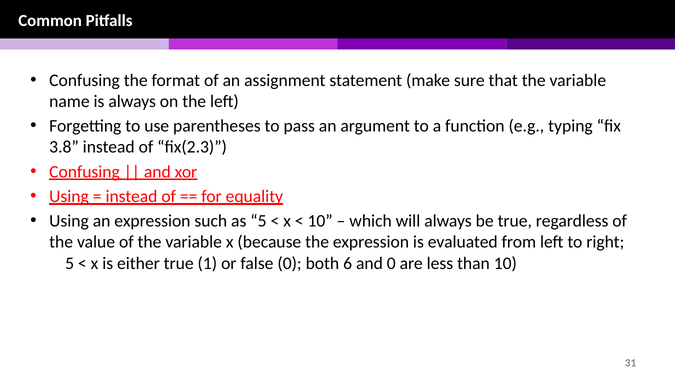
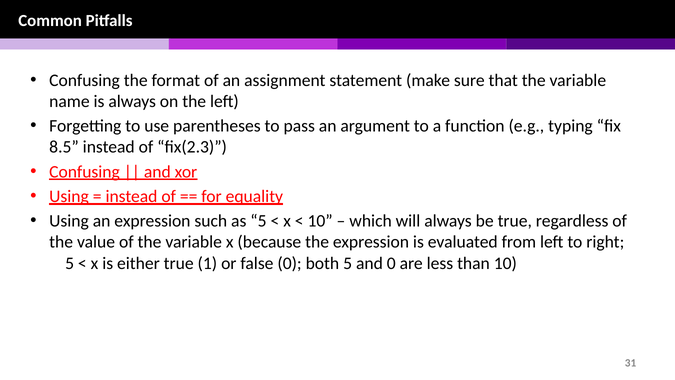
3.8: 3.8 -> 8.5
both 6: 6 -> 5
